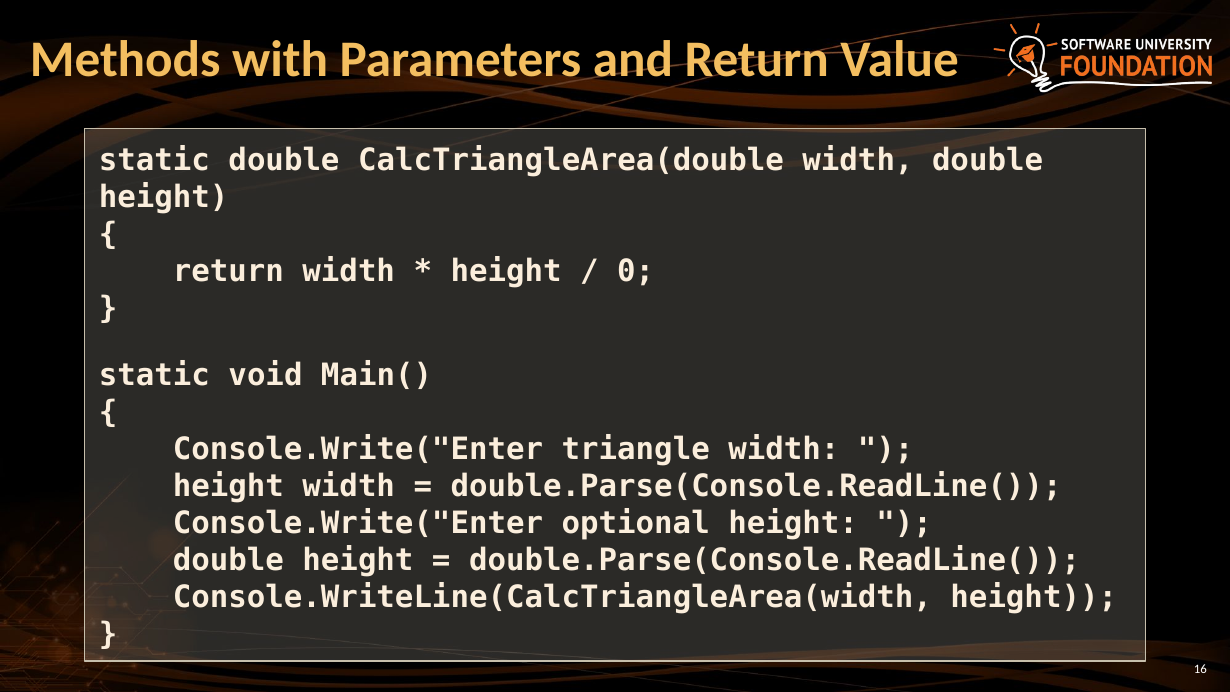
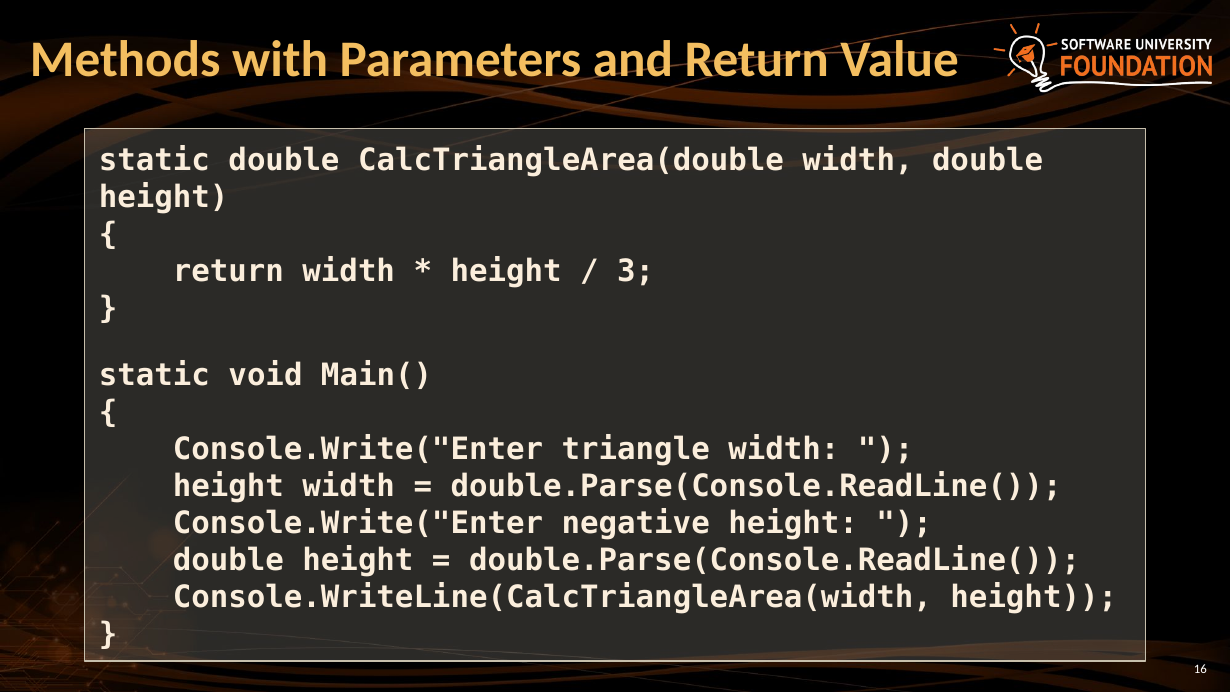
0: 0 -> 3
optional: optional -> negative
